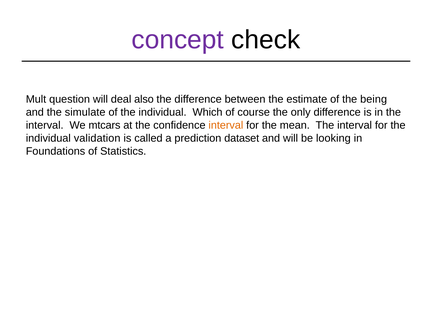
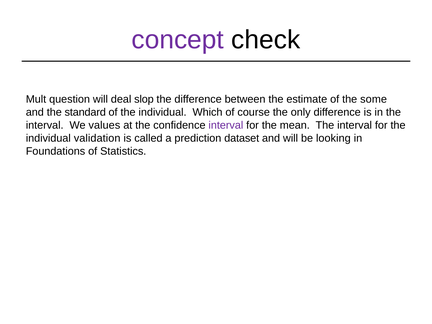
also: also -> slop
being: being -> some
simulate: simulate -> standard
mtcars: mtcars -> values
interval at (226, 125) colour: orange -> purple
